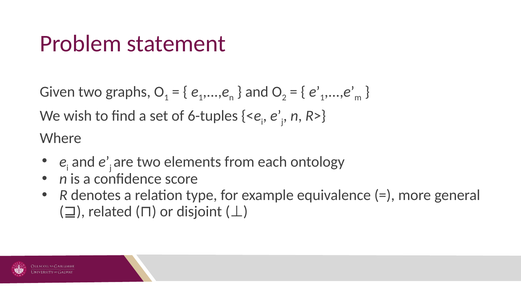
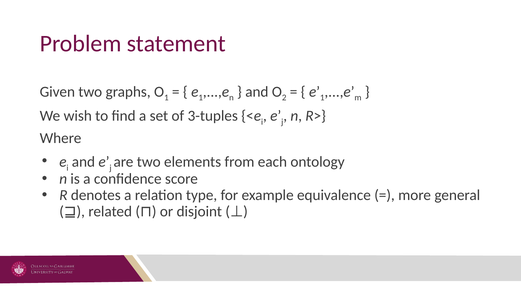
6-tuples: 6-tuples -> 3-tuples
